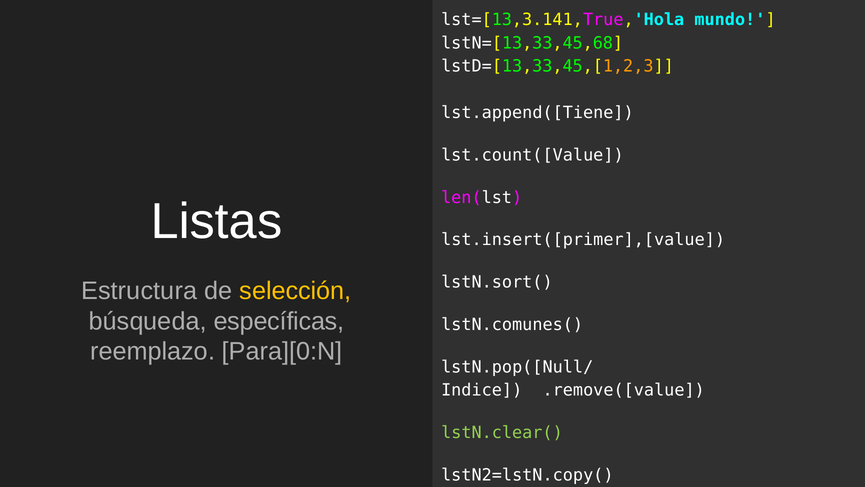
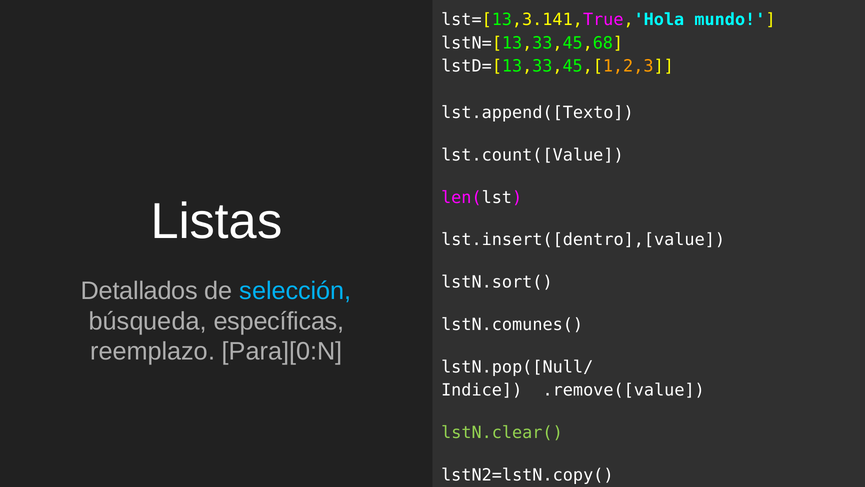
lst.append([Tiene: lst.append([Tiene -> lst.append([Texto
lst.insert([primer],[value: lst.insert([primer],[value -> lst.insert([dentro],[value
Estructura: Estructura -> Detallados
selección colour: yellow -> light blue
